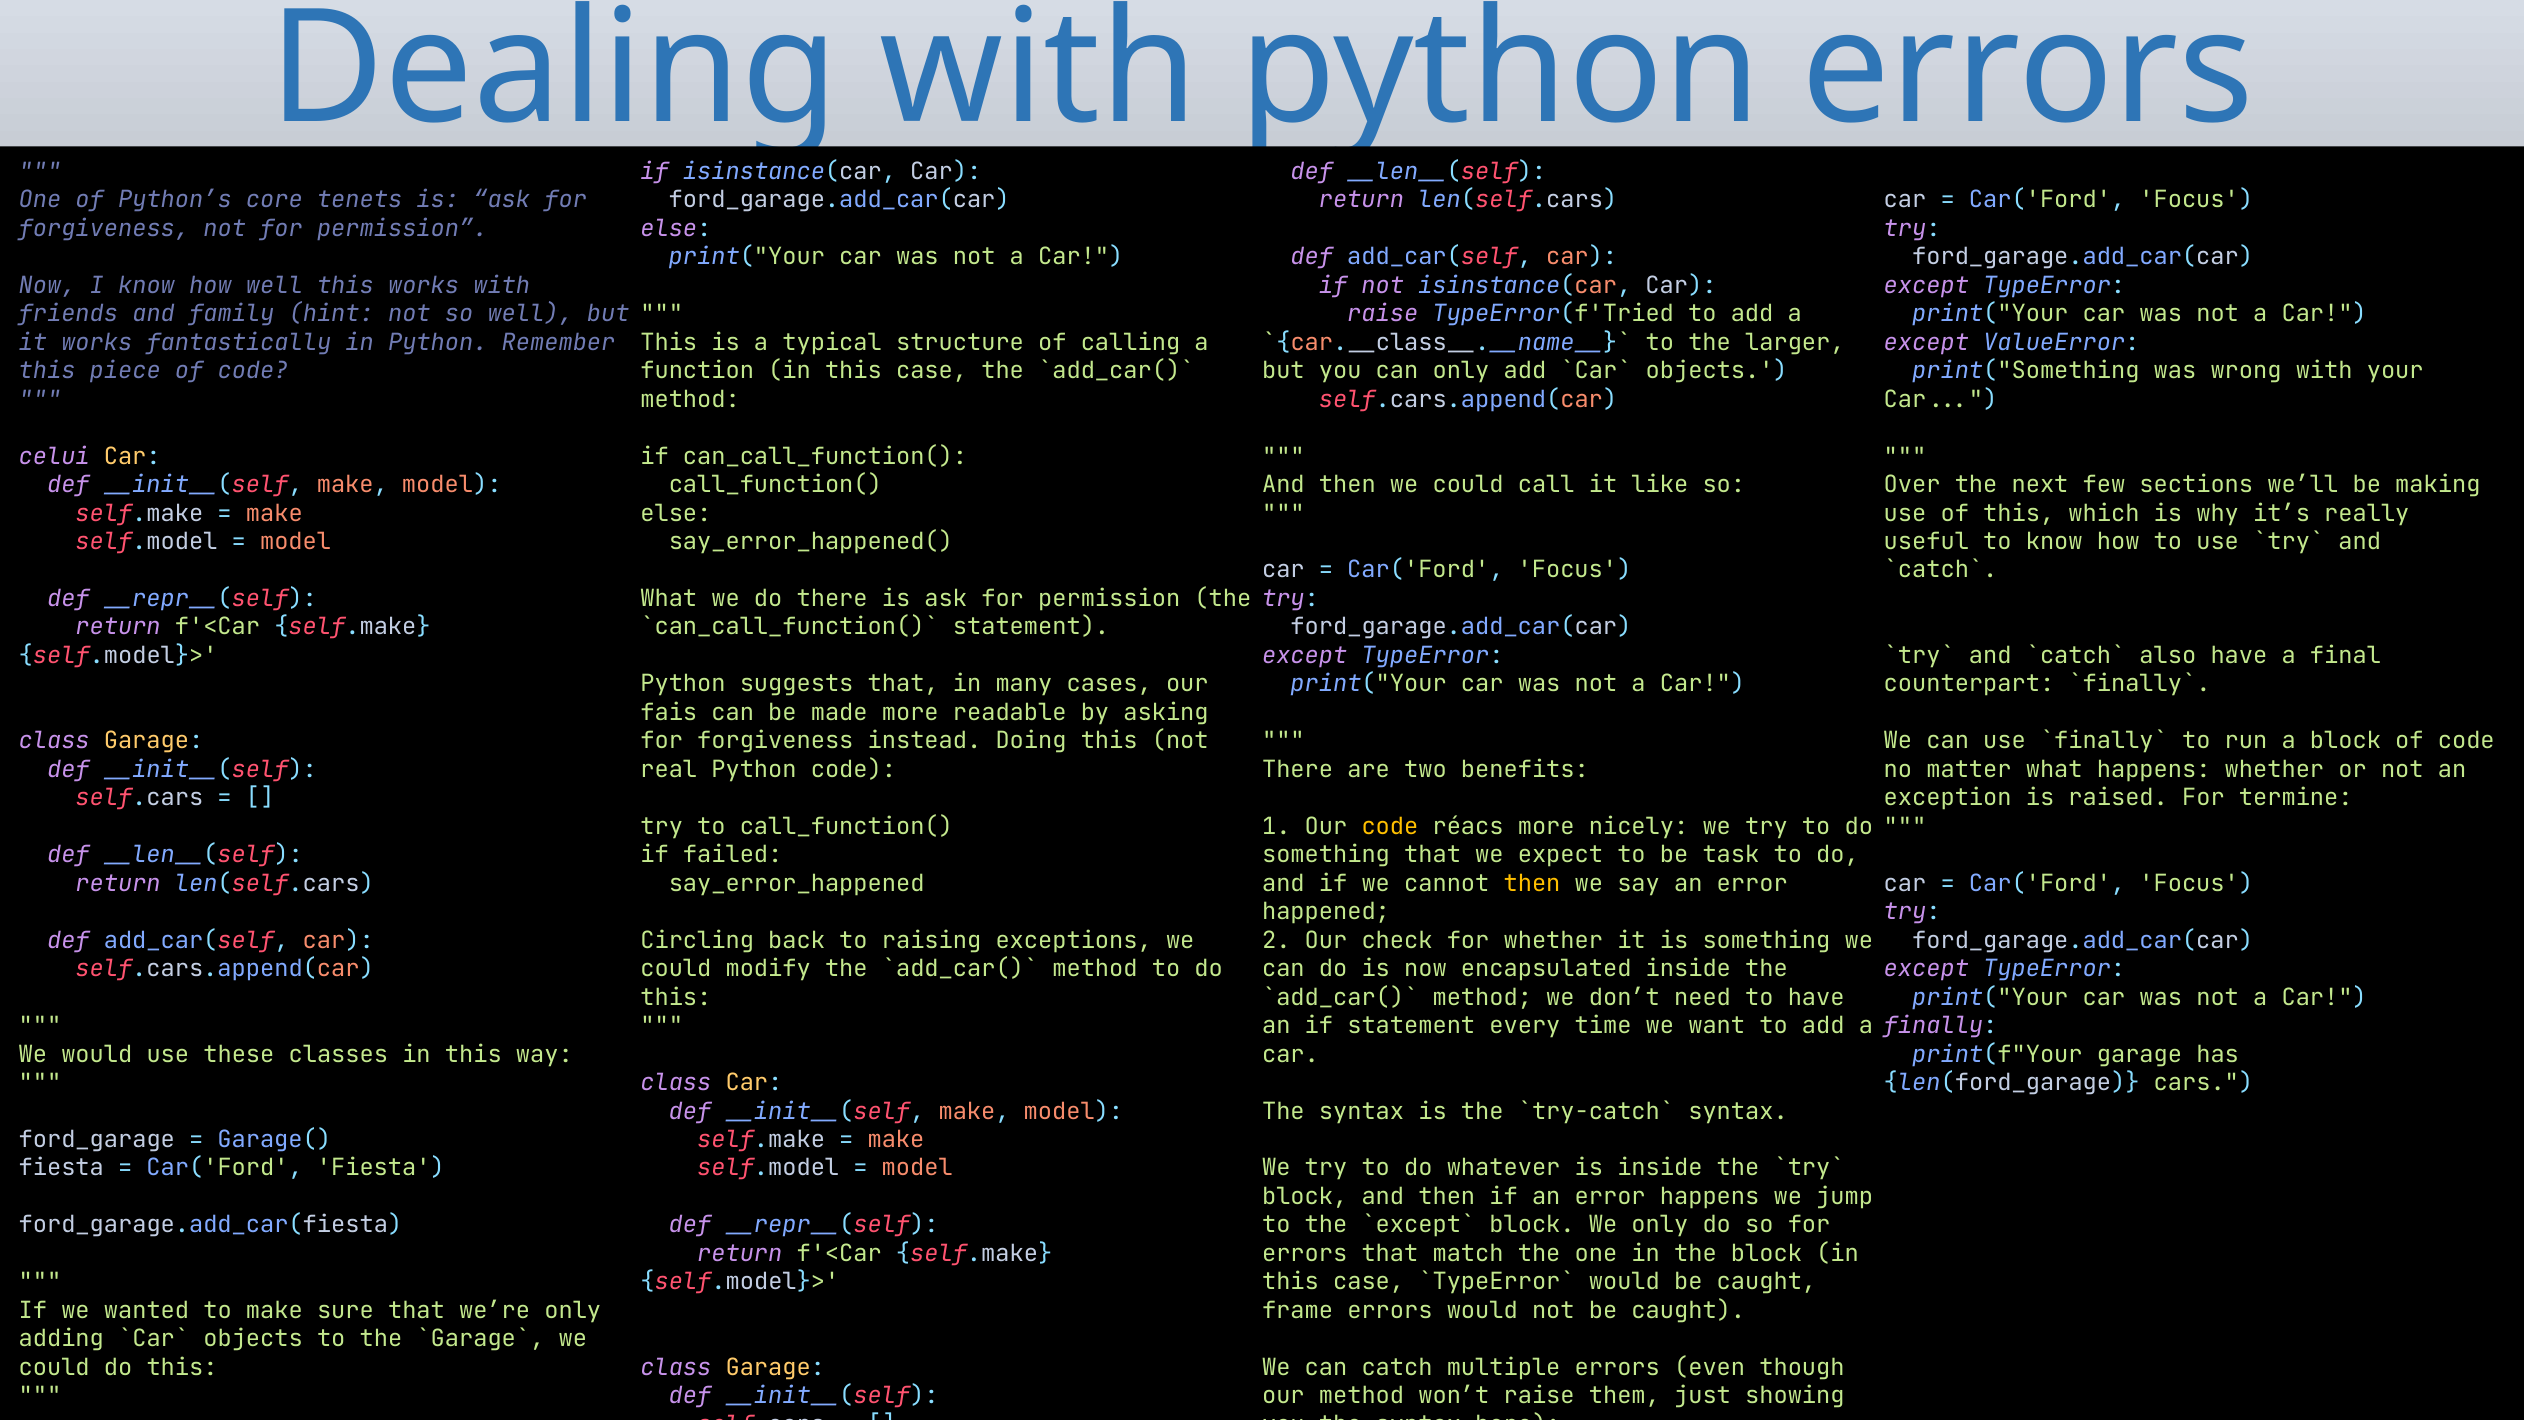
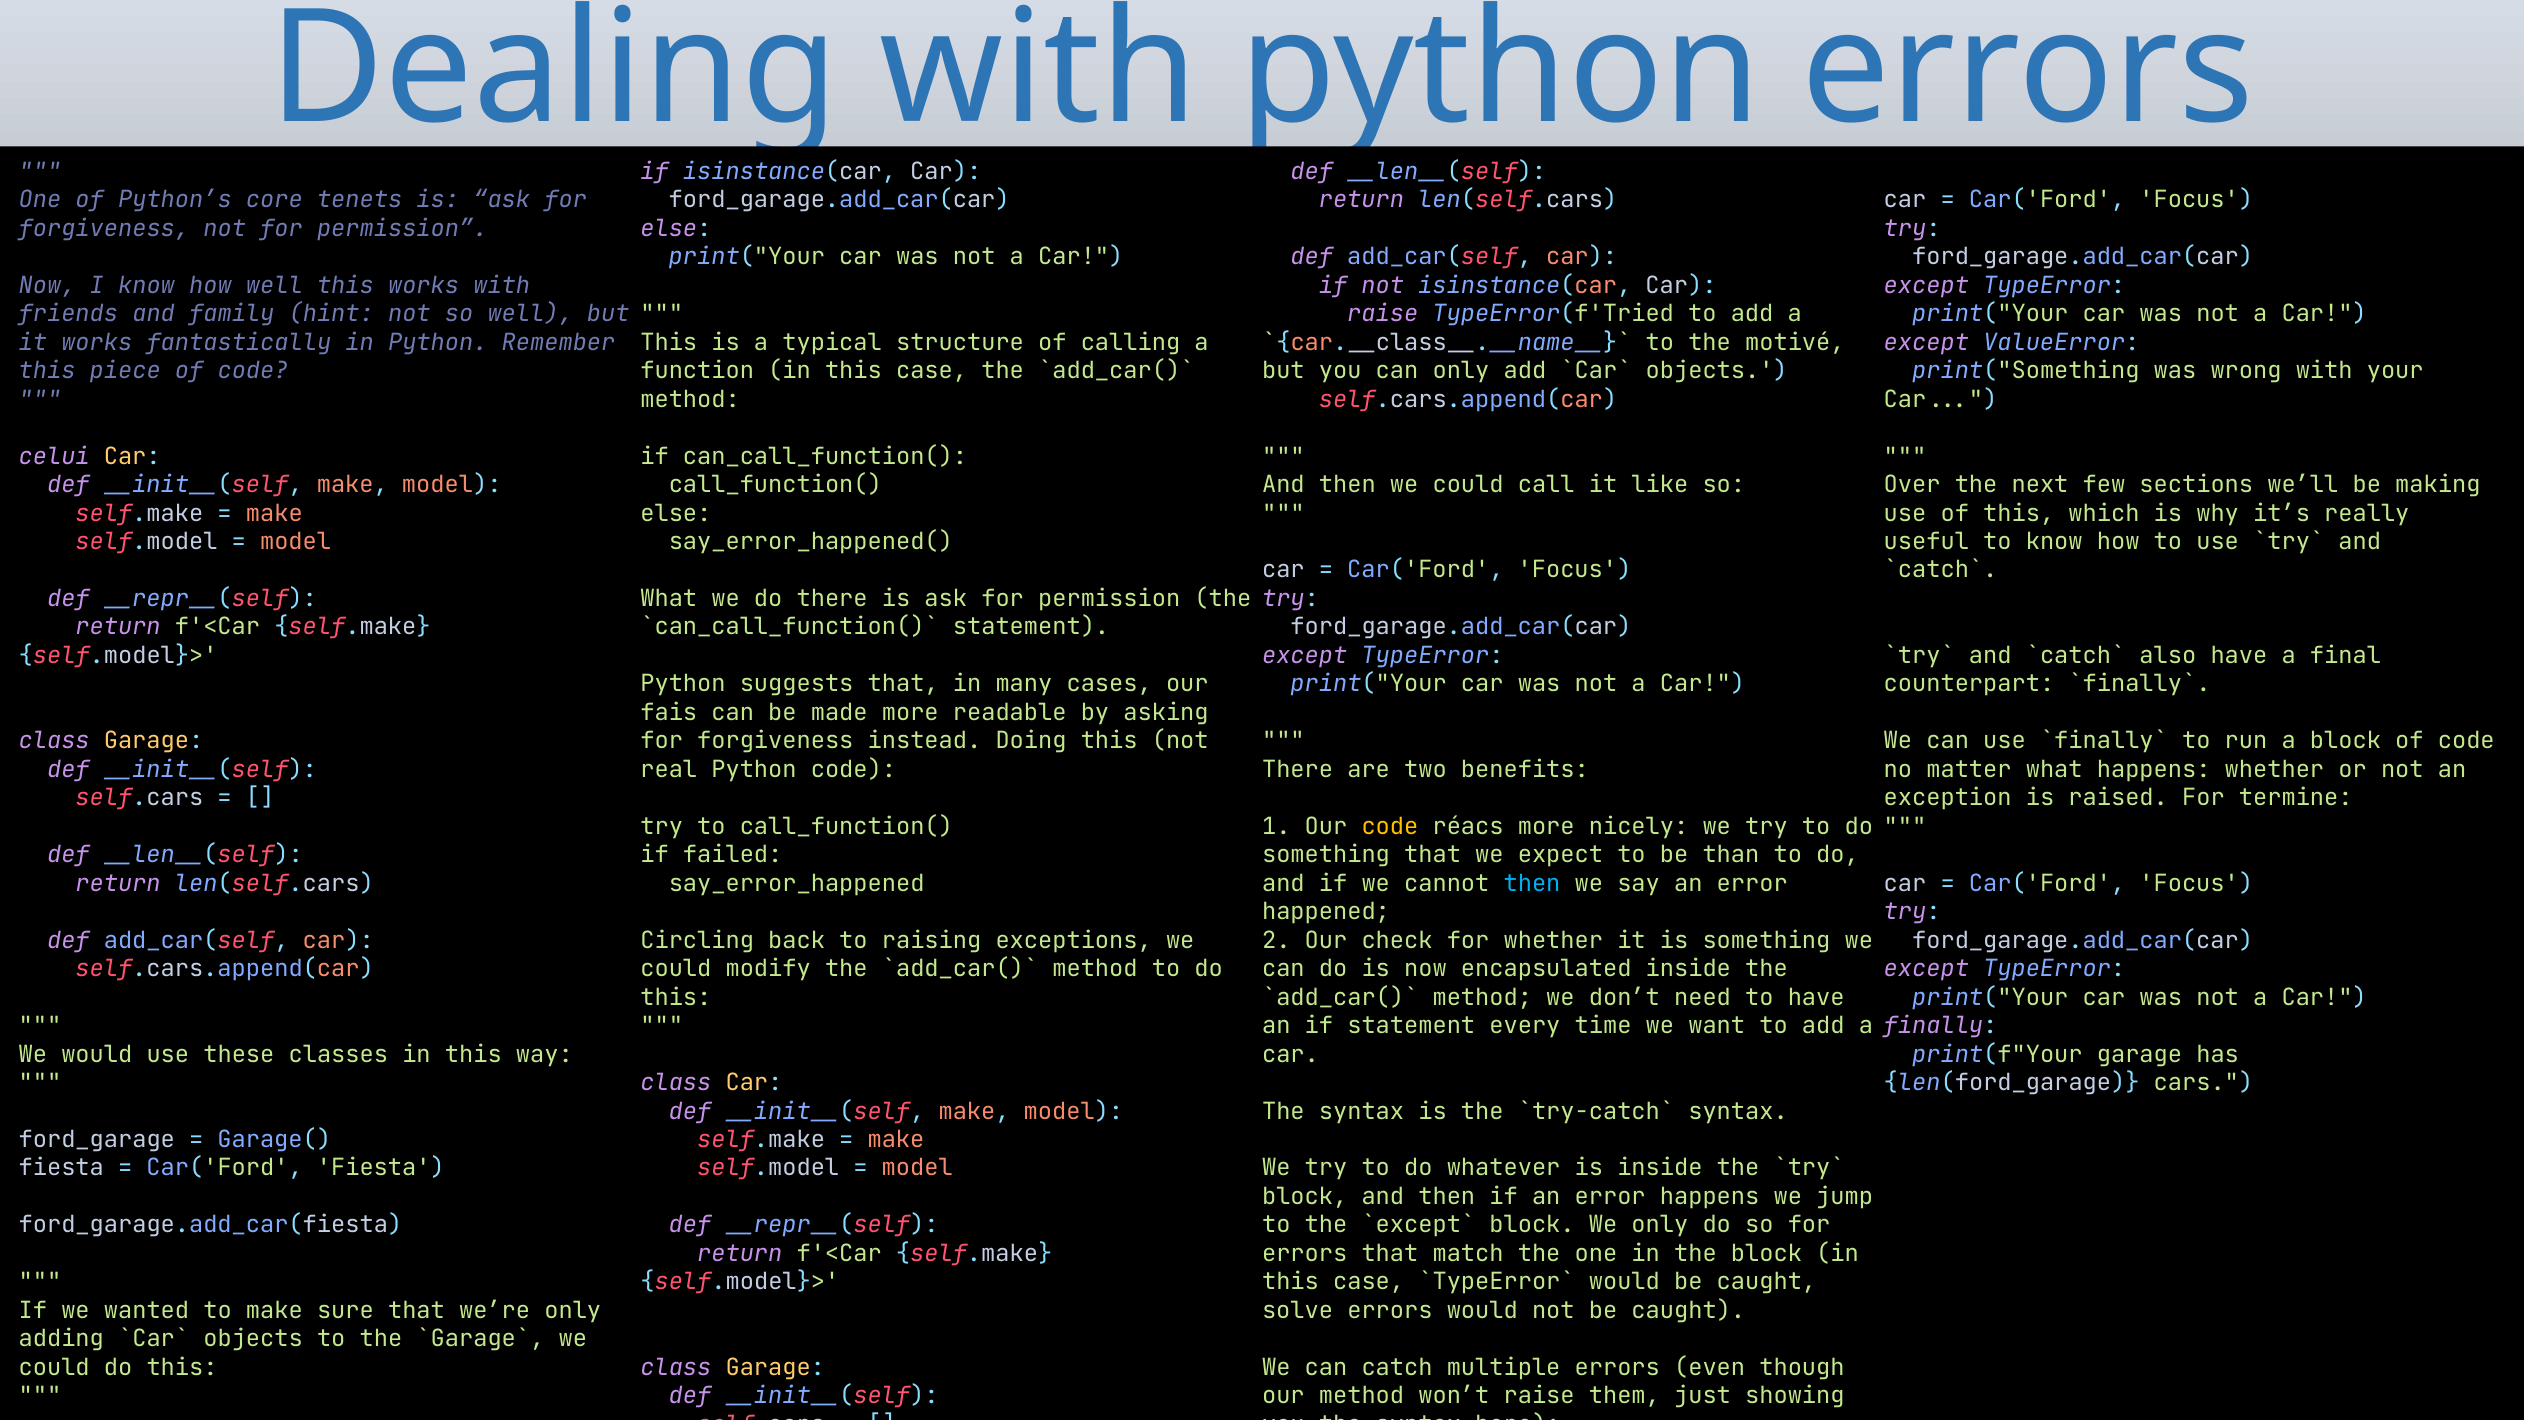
larger: larger -> motivé
task: task -> than
then at (1532, 883) colour: yellow -> light blue
frame: frame -> solve
